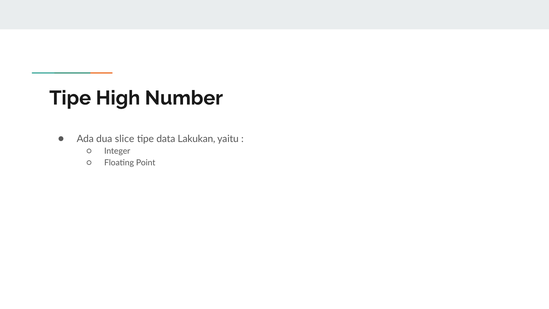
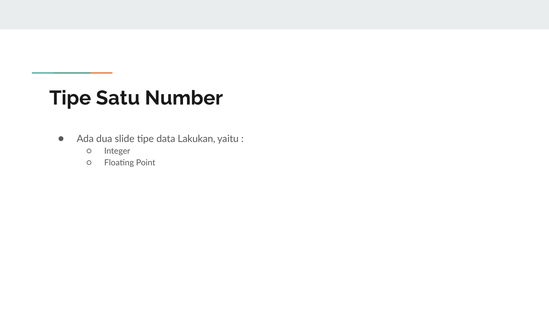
High: High -> Satu
slice: slice -> slide
